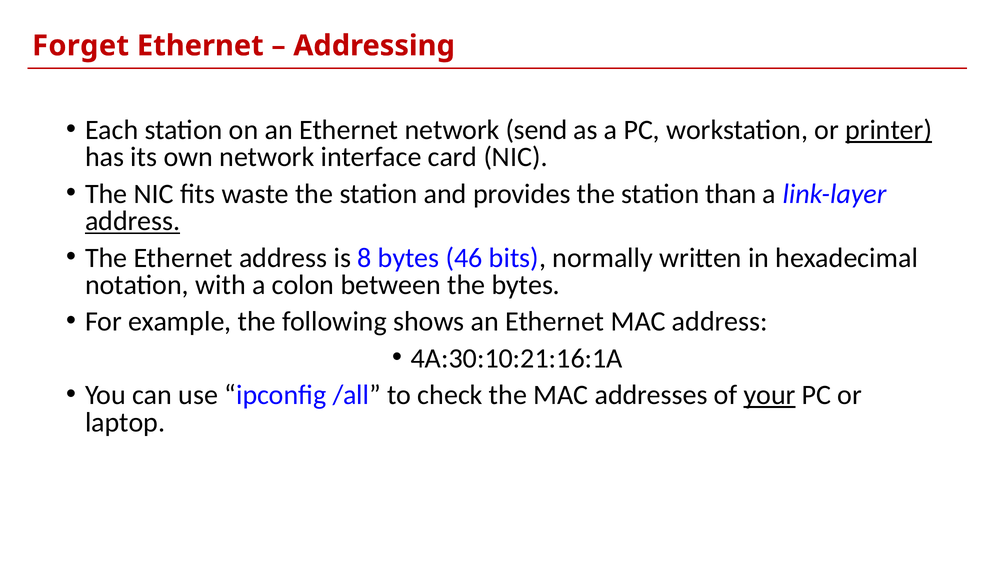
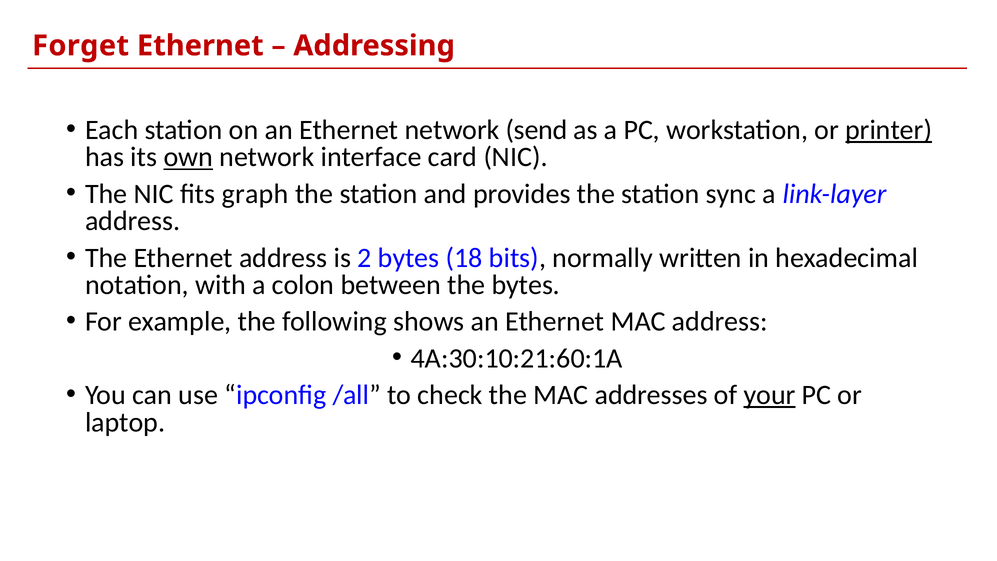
own underline: none -> present
waste: waste -> graph
than: than -> sync
address at (133, 221) underline: present -> none
8: 8 -> 2
46: 46 -> 18
4A:30:10:21:16:1A: 4A:30:10:21:16:1A -> 4A:30:10:21:60:1A
